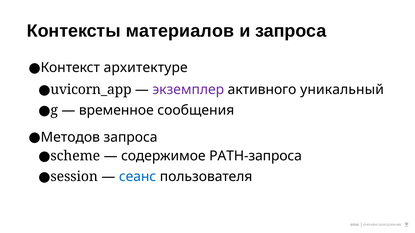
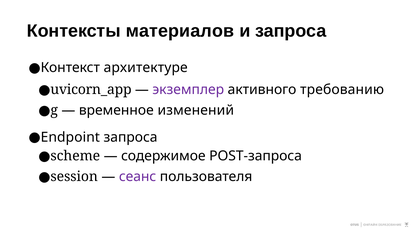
уникальный: уникальный -> требованию
сообщения: сообщения -> изменений
Методов: Методов -> Endpoint
PATH-запроса: PATH-запроса -> POST-запроса
сеанс colour: blue -> purple
